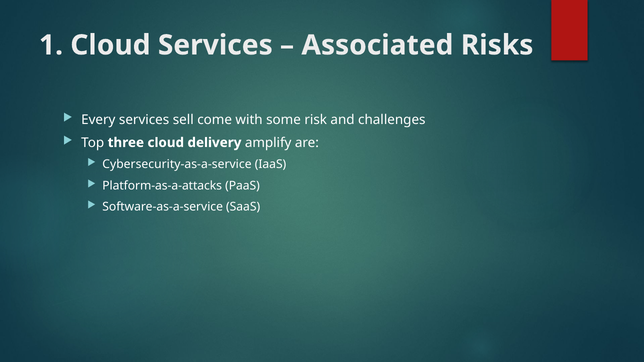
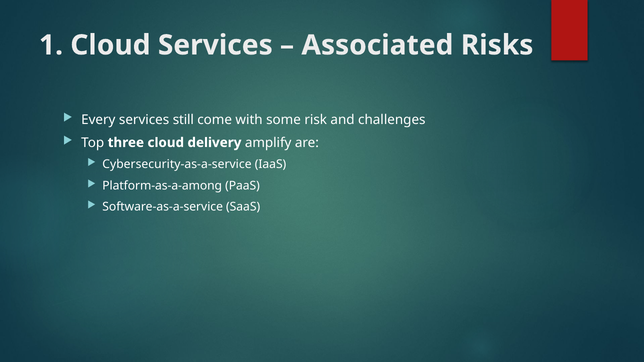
sell: sell -> still
Platform-as-a-attacks: Platform-as-a-attacks -> Platform-as-a-among
